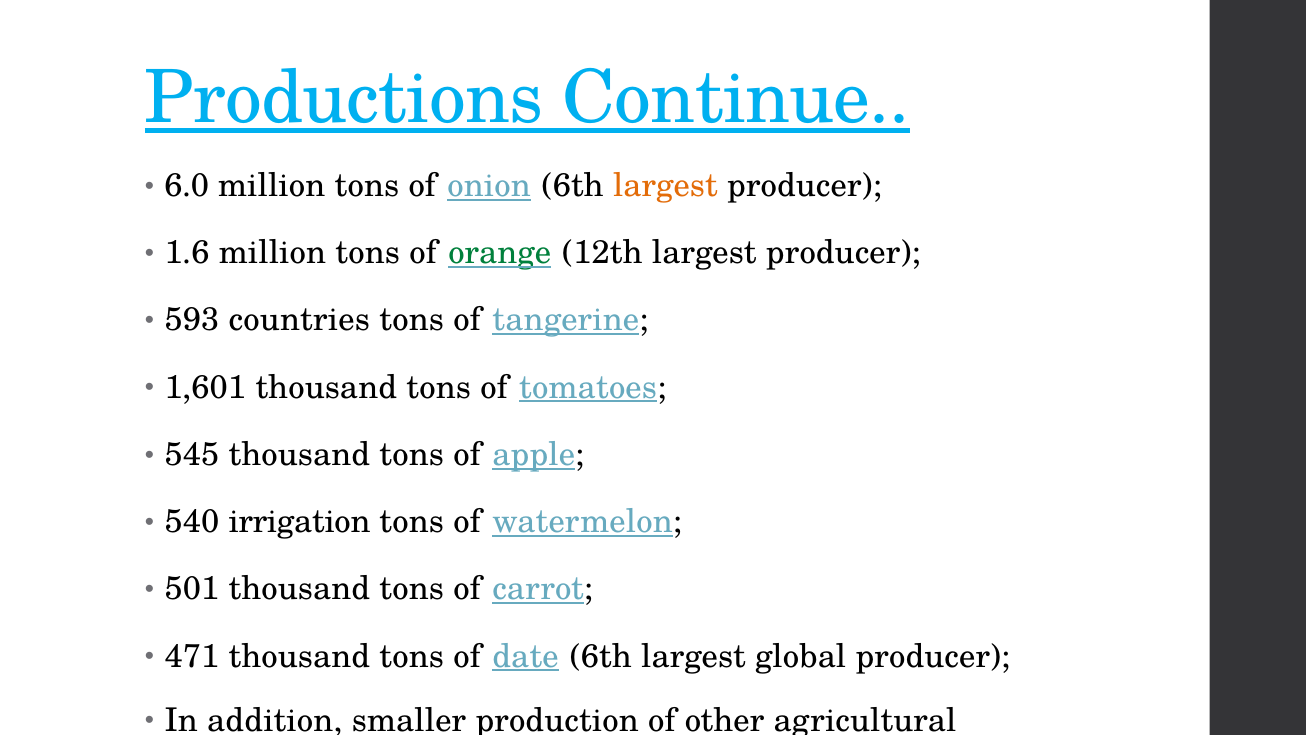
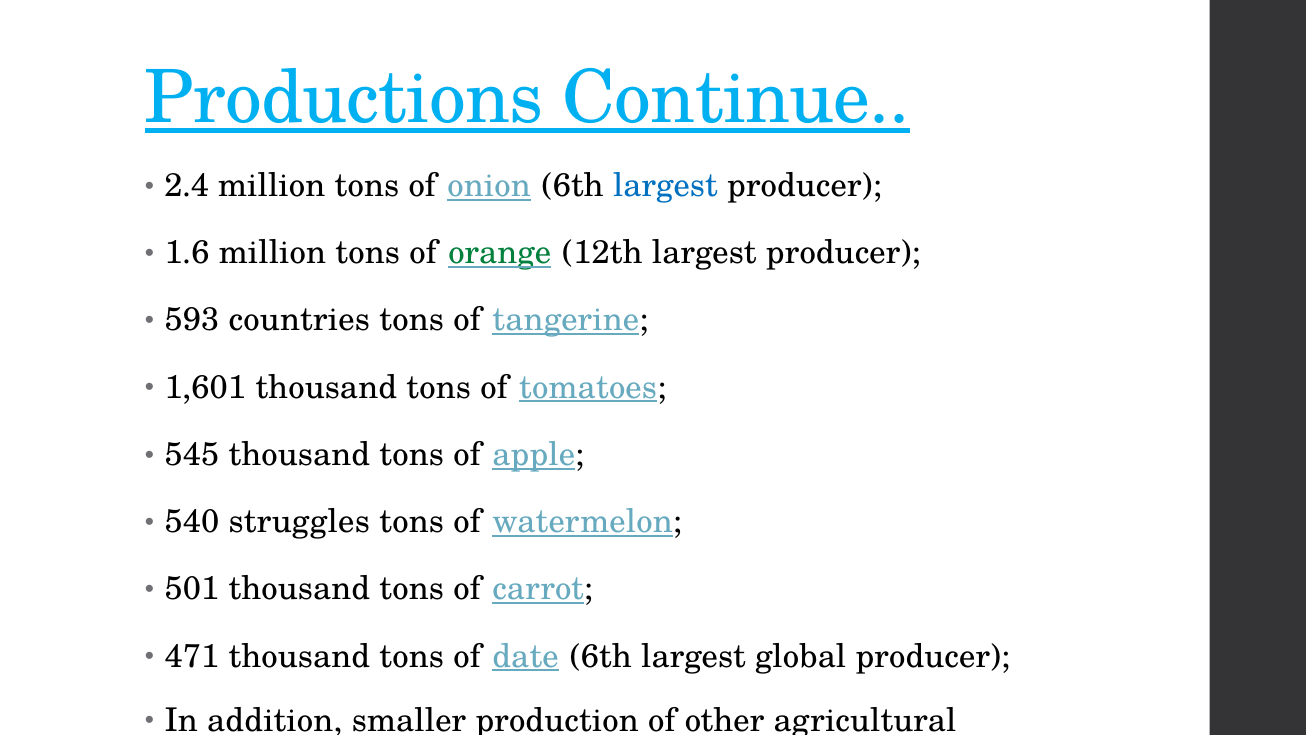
6.0: 6.0 -> 2.4
largest at (665, 185) colour: orange -> blue
irrigation: irrigation -> struggles
